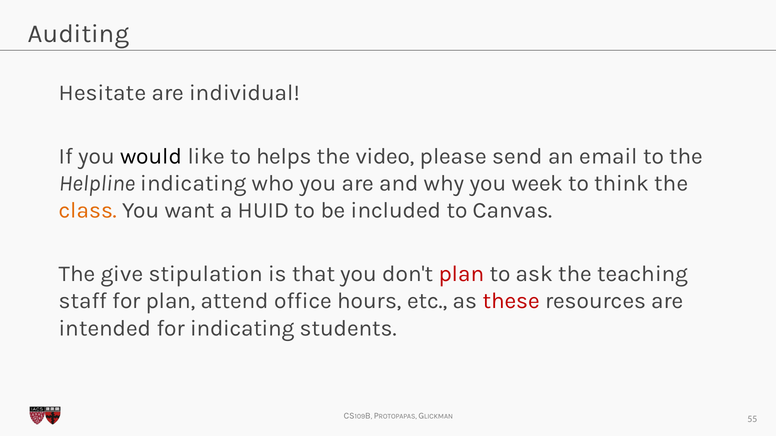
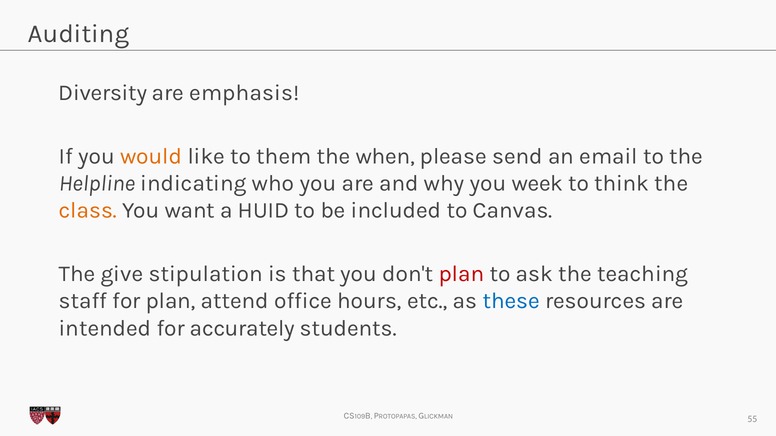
Hesitate: Hesitate -> Diversity
individual: individual -> emphasis
would colour: black -> orange
helps: helps -> them
video: video -> when
these colour: red -> blue
for indicating: indicating -> accurately
